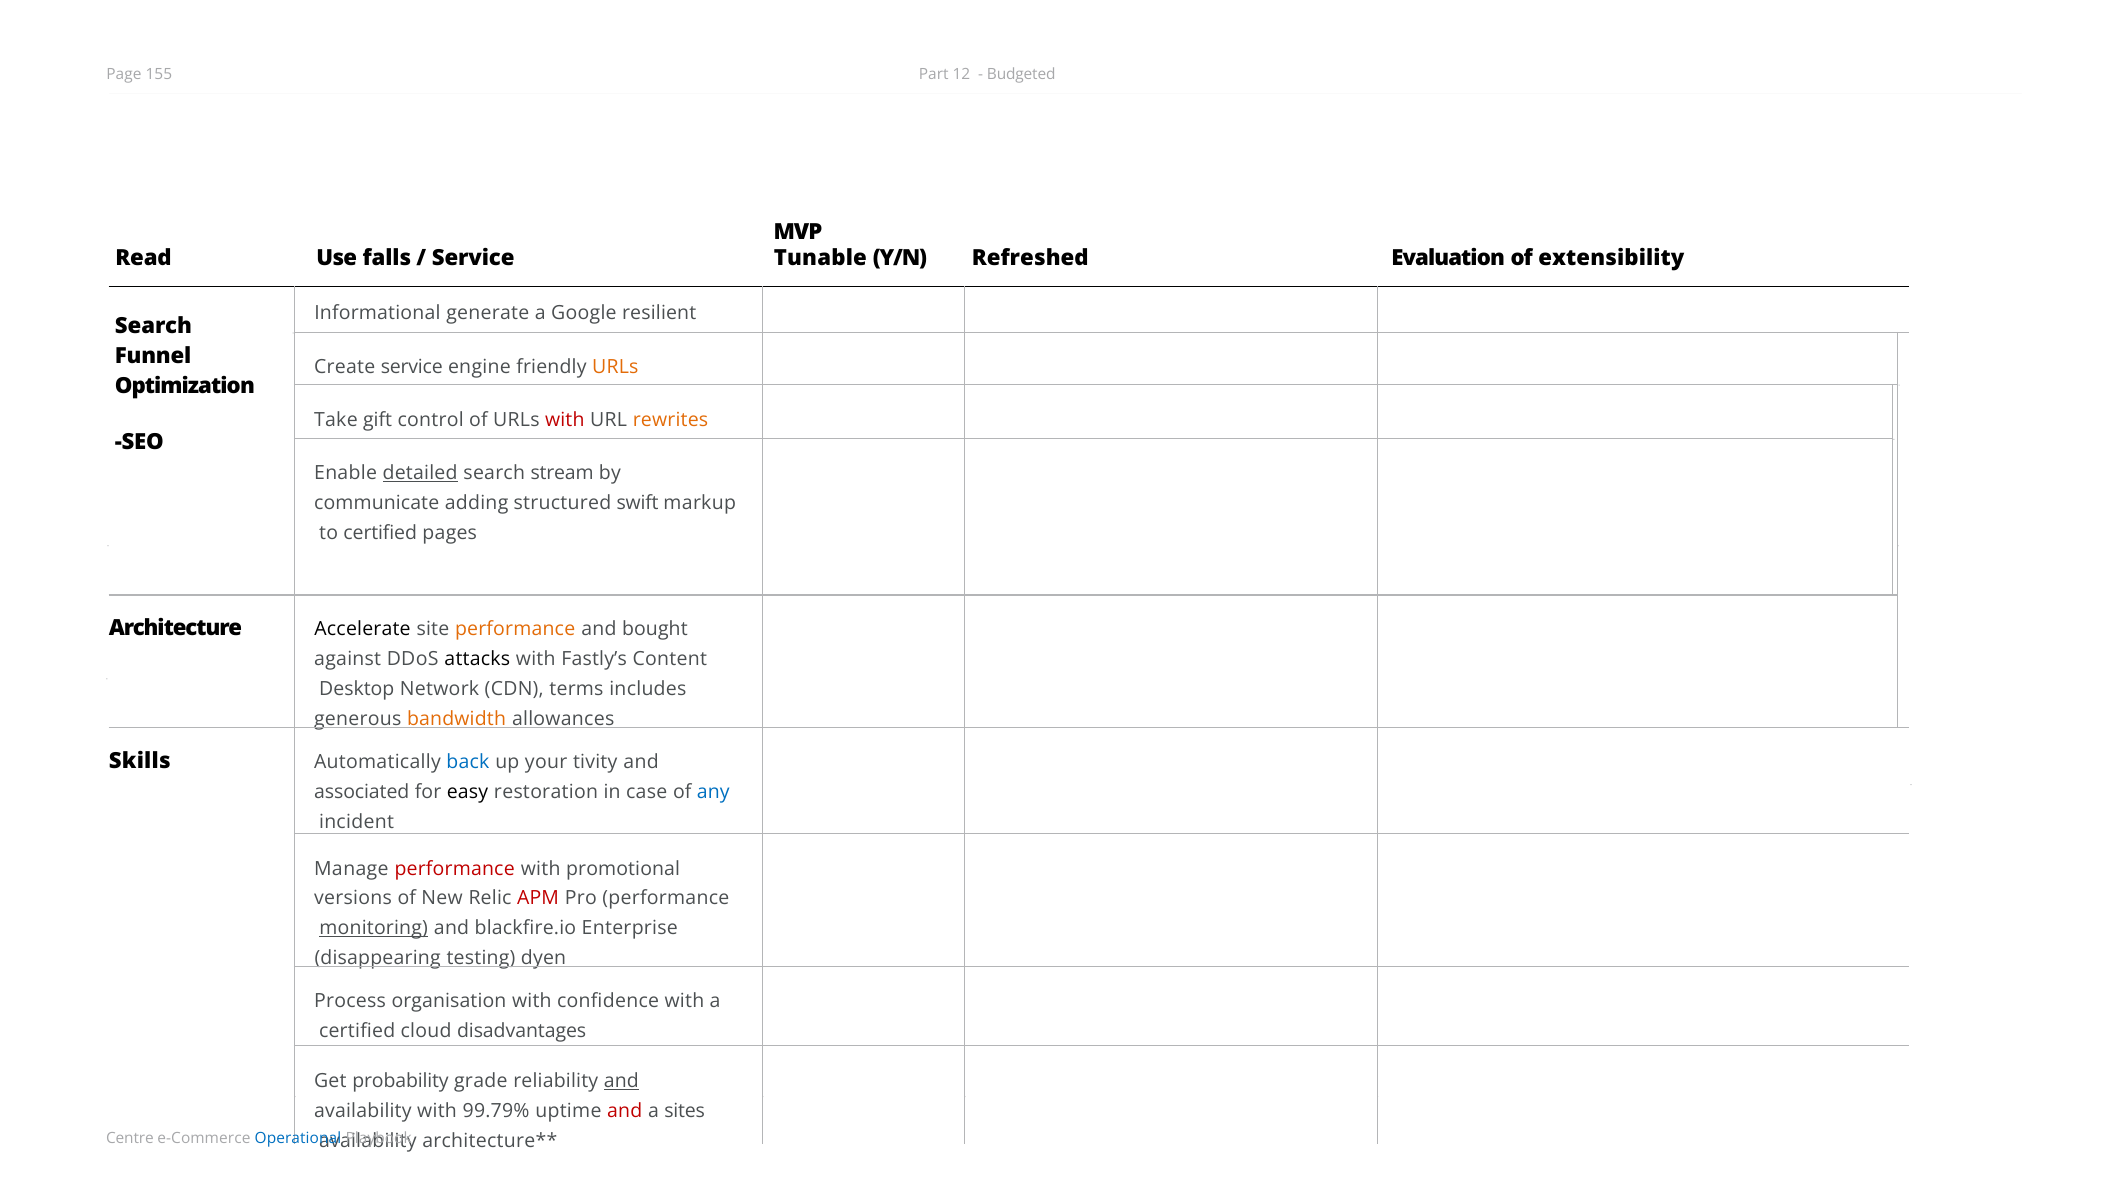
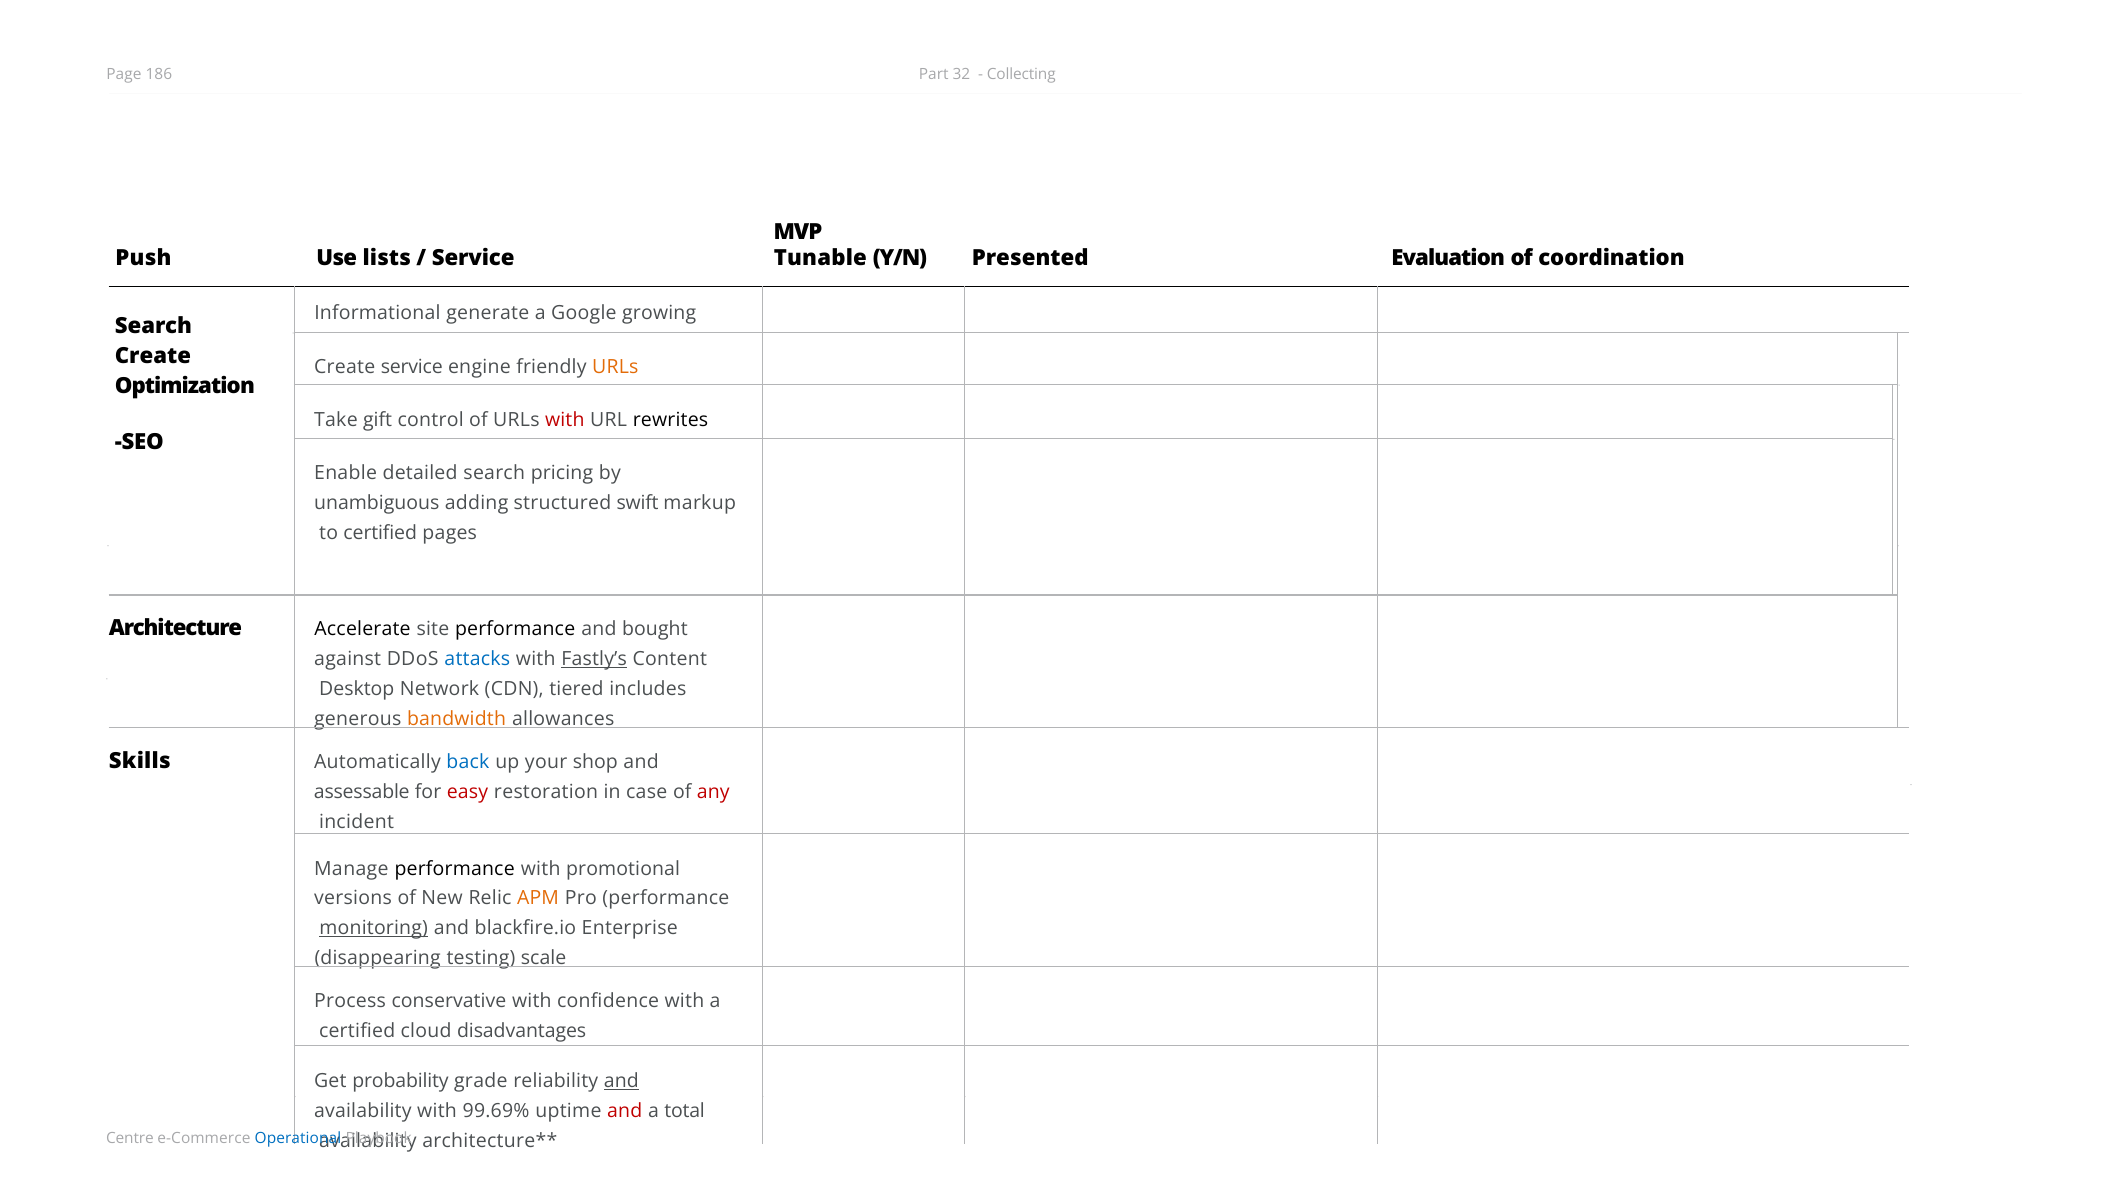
155: 155 -> 186
12: 12 -> 32
Budgeted: Budgeted -> Collecting
Read: Read -> Push
falls: falls -> lists
Refreshed: Refreshed -> Presented
extensibility: extensibility -> coordination
resilient: resilient -> growing
Funnel at (153, 356): Funnel -> Create
rewrites colour: orange -> black
detailed underline: present -> none
stream: stream -> pricing
communicate: communicate -> unambiguous
performance at (515, 629) colour: orange -> black
attacks colour: black -> blue
Fastly’s underline: none -> present
terms: terms -> tiered
tivity: tivity -> shop
associated: associated -> assessable
easy colour: black -> red
any colour: blue -> red
performance at (455, 869) colour: red -> black
APM colour: red -> orange
dyen: dyen -> scale
organisation: organisation -> conservative
99.79%: 99.79% -> 99.69%
sites: sites -> total
